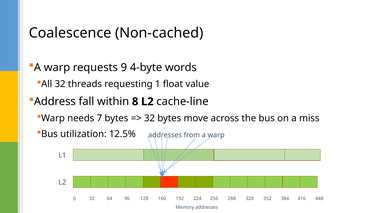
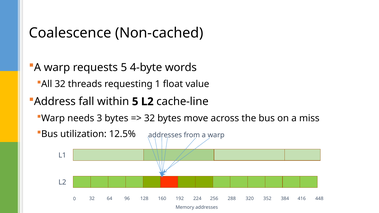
requests 9: 9 -> 5
within 8: 8 -> 5
7: 7 -> 3
